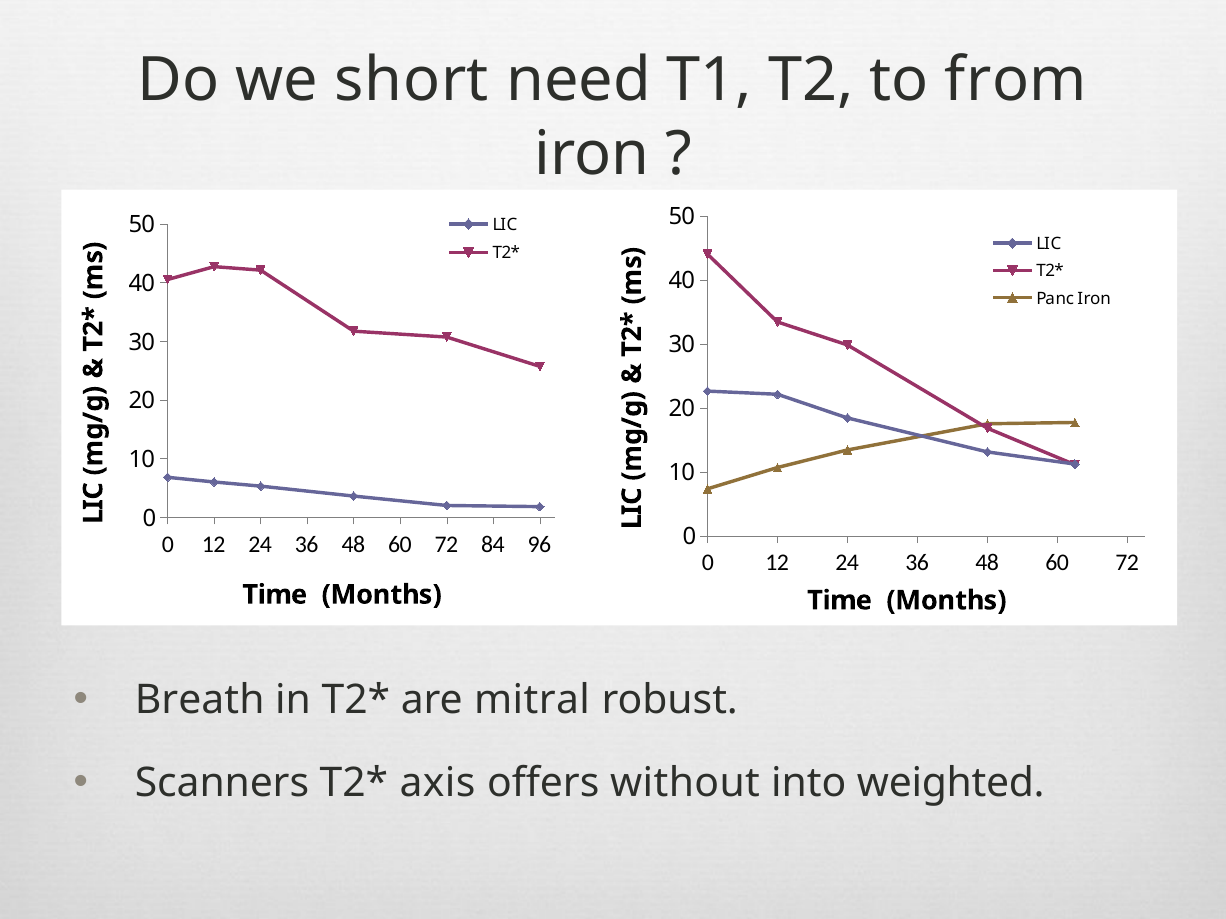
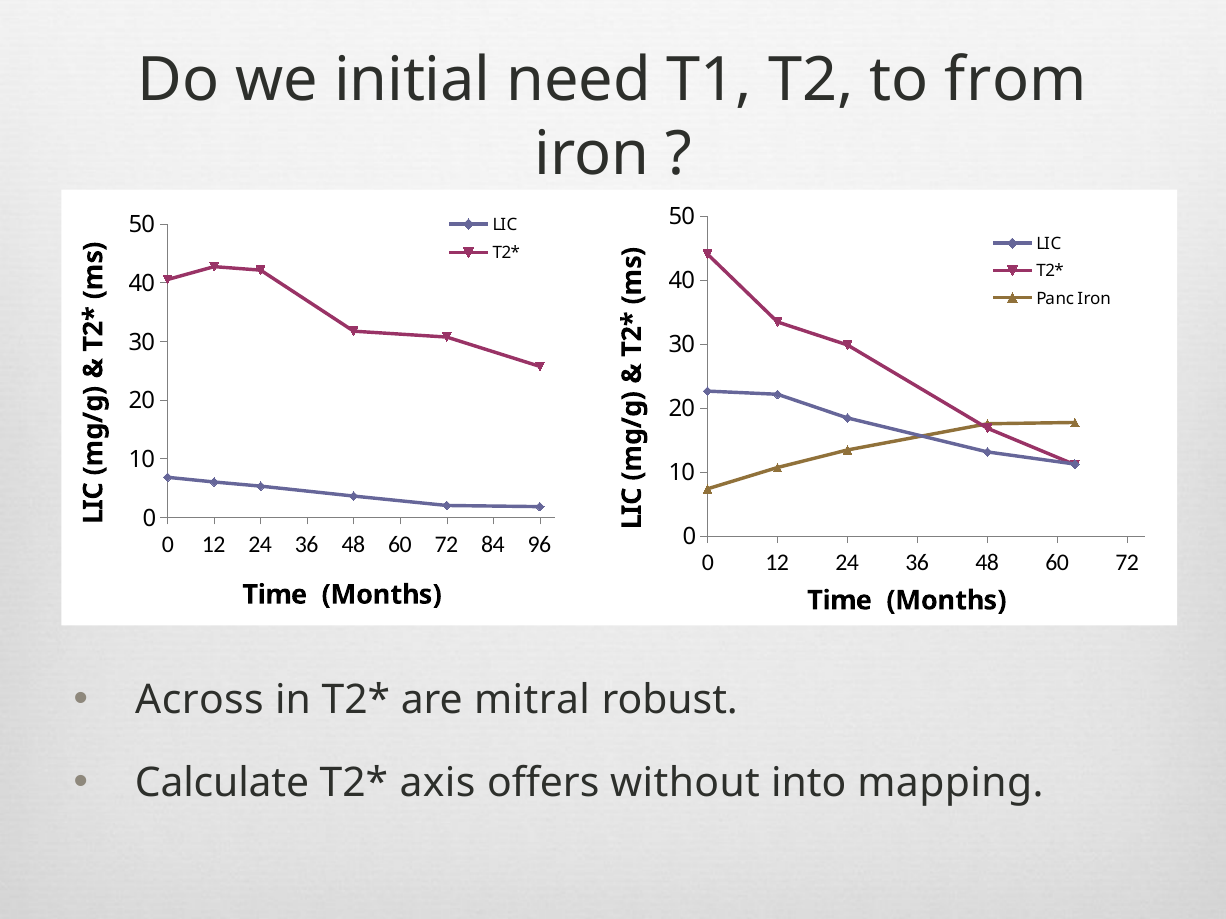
short: short -> initial
Breath: Breath -> Across
Scanners: Scanners -> Calculate
weighted: weighted -> mapping
